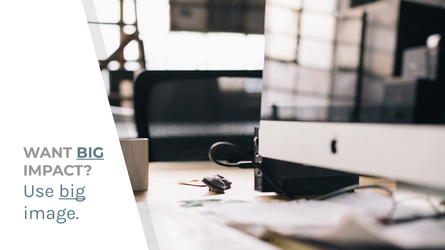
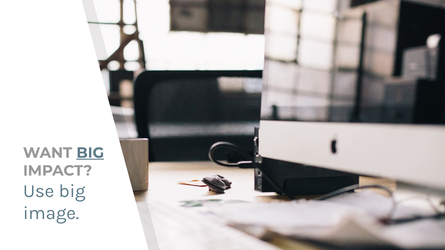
big at (72, 191) underline: present -> none
